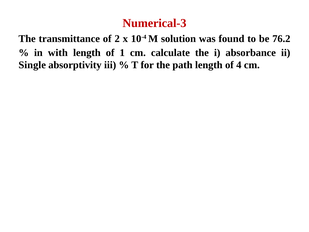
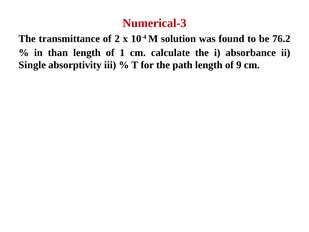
with: with -> than
4: 4 -> 9
